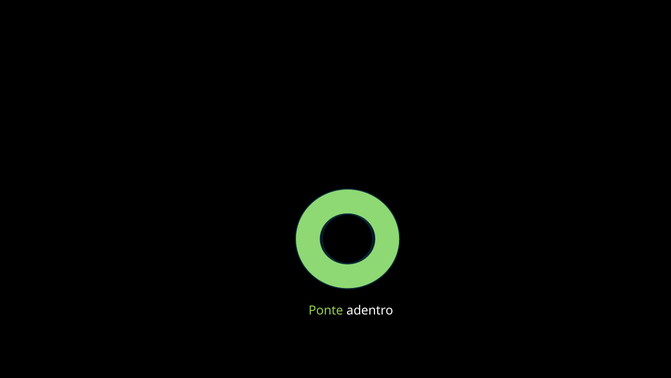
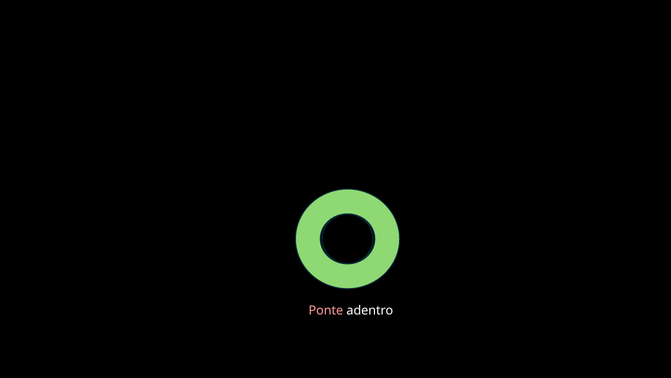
Ponte colour: light green -> pink
